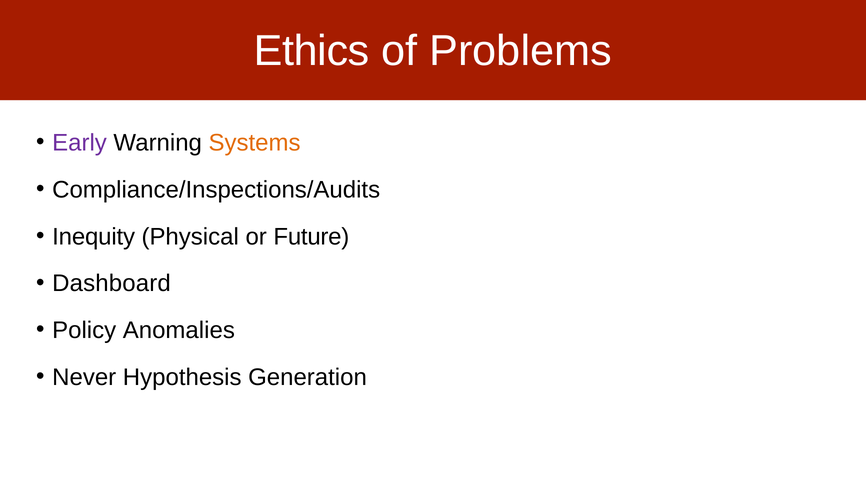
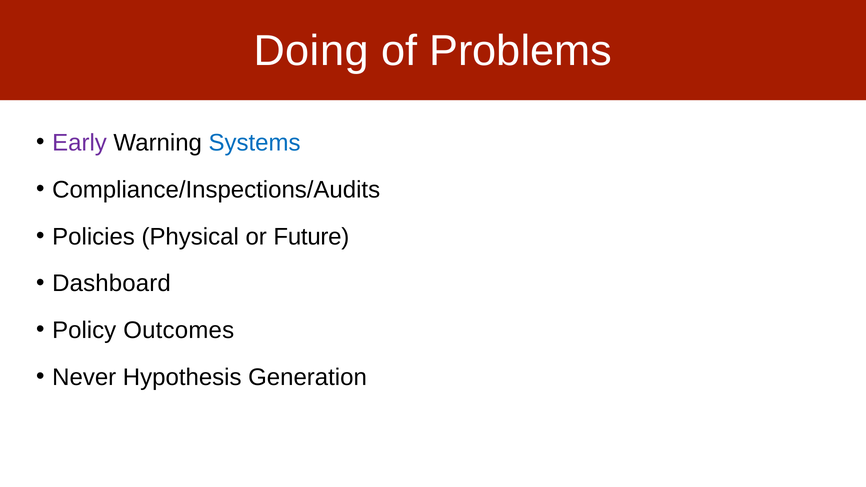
Ethics: Ethics -> Doing
Systems colour: orange -> blue
Inequity: Inequity -> Policies
Anomalies: Anomalies -> Outcomes
